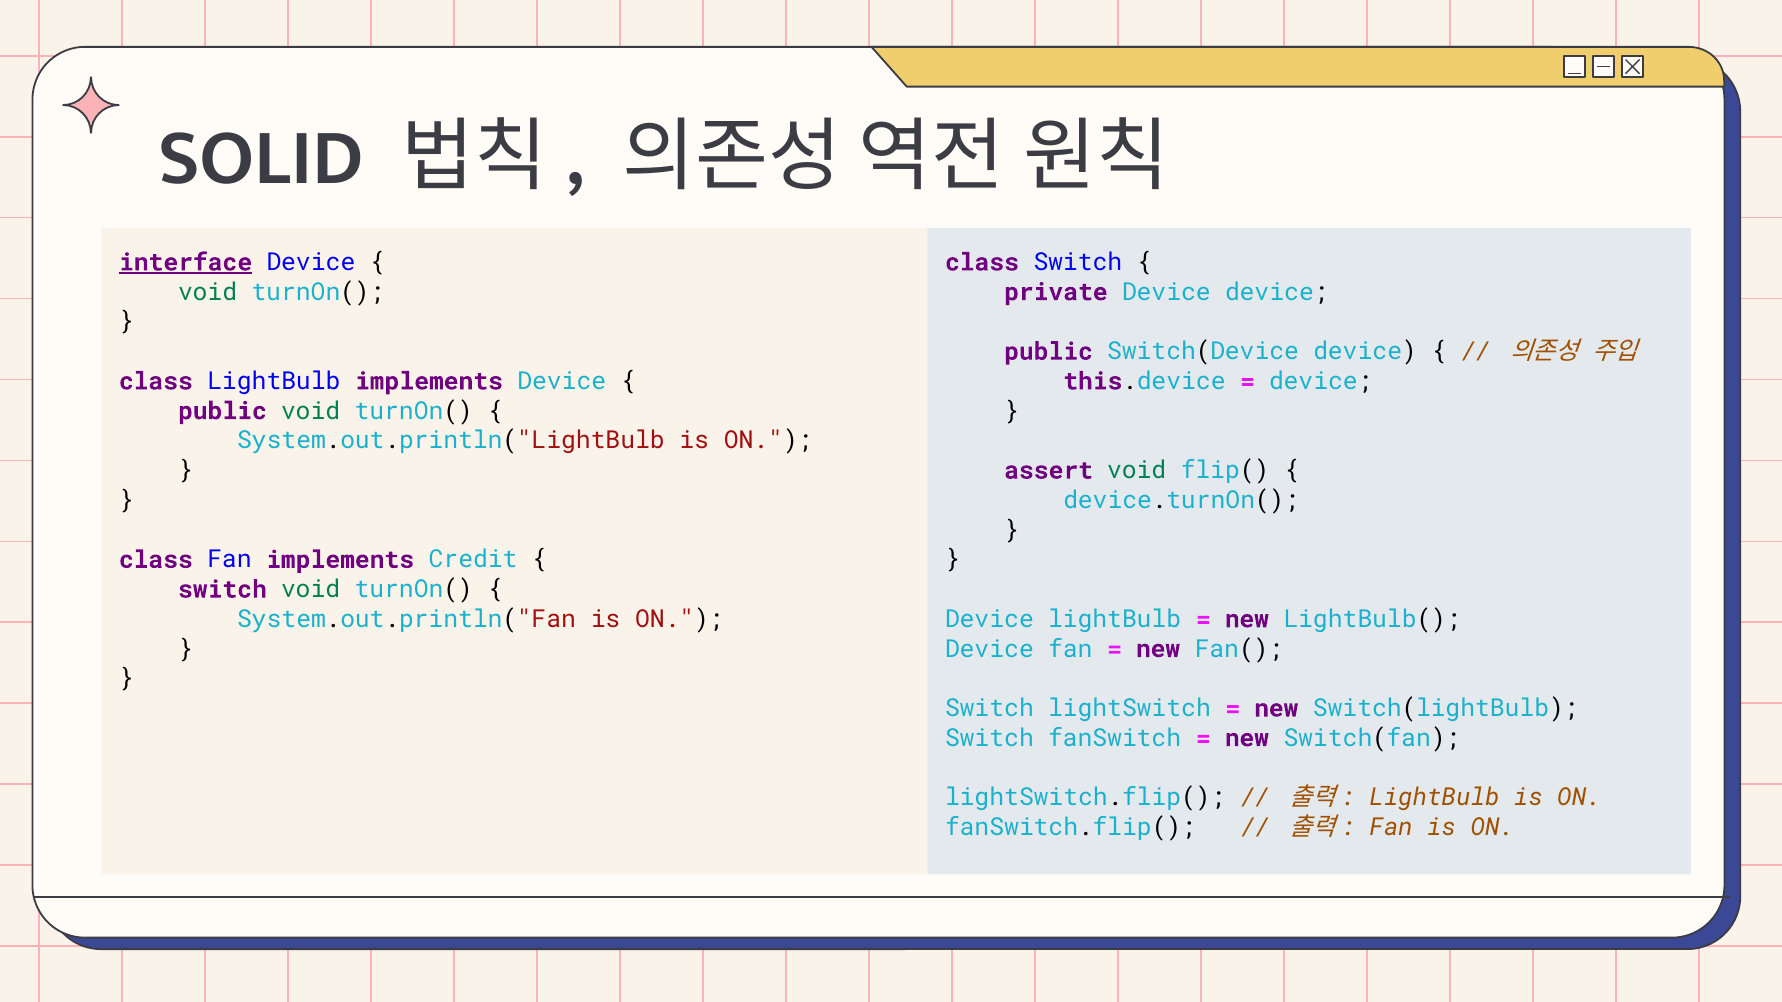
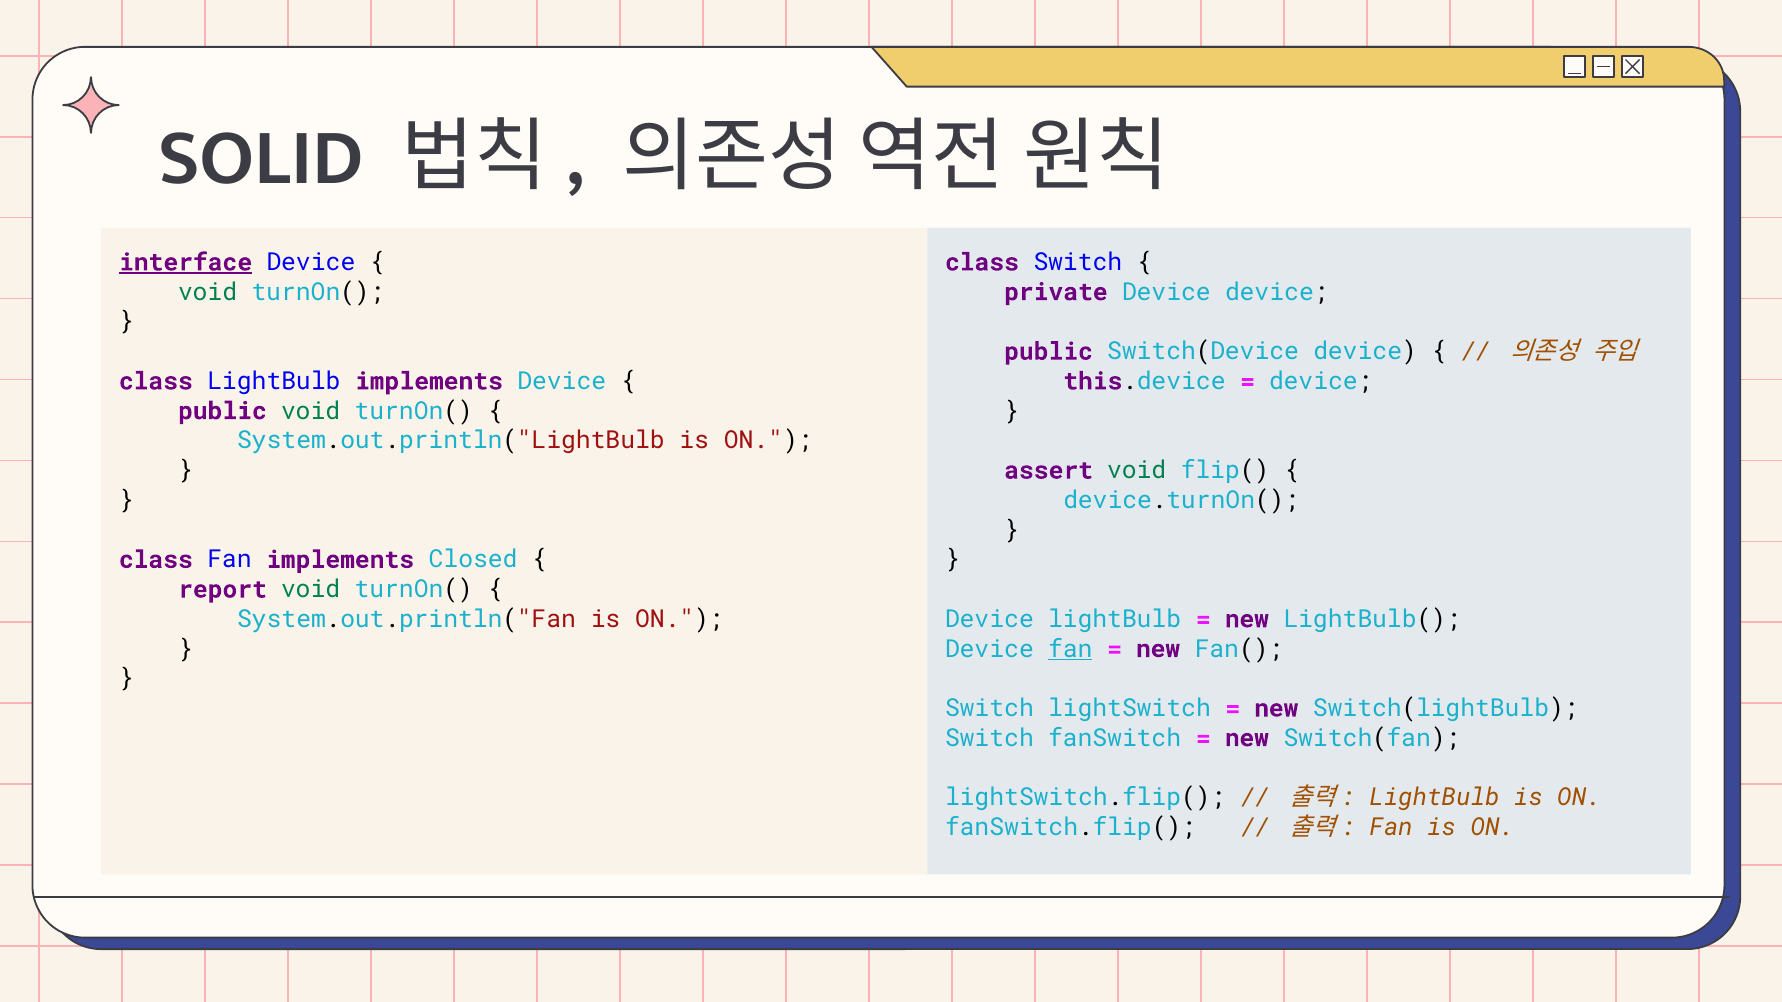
Credit: Credit -> Closed
switch at (222, 590): switch -> report
fan at (1070, 649) underline: none -> present
